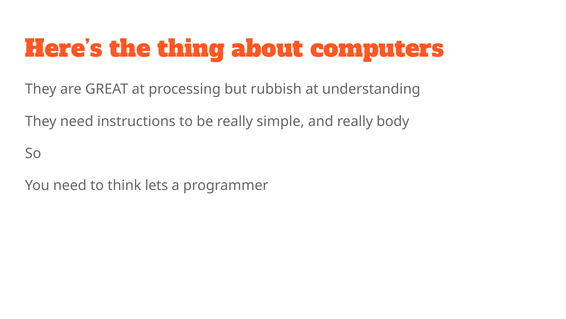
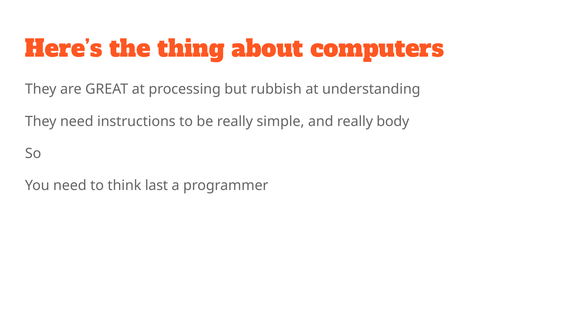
lets: lets -> last
